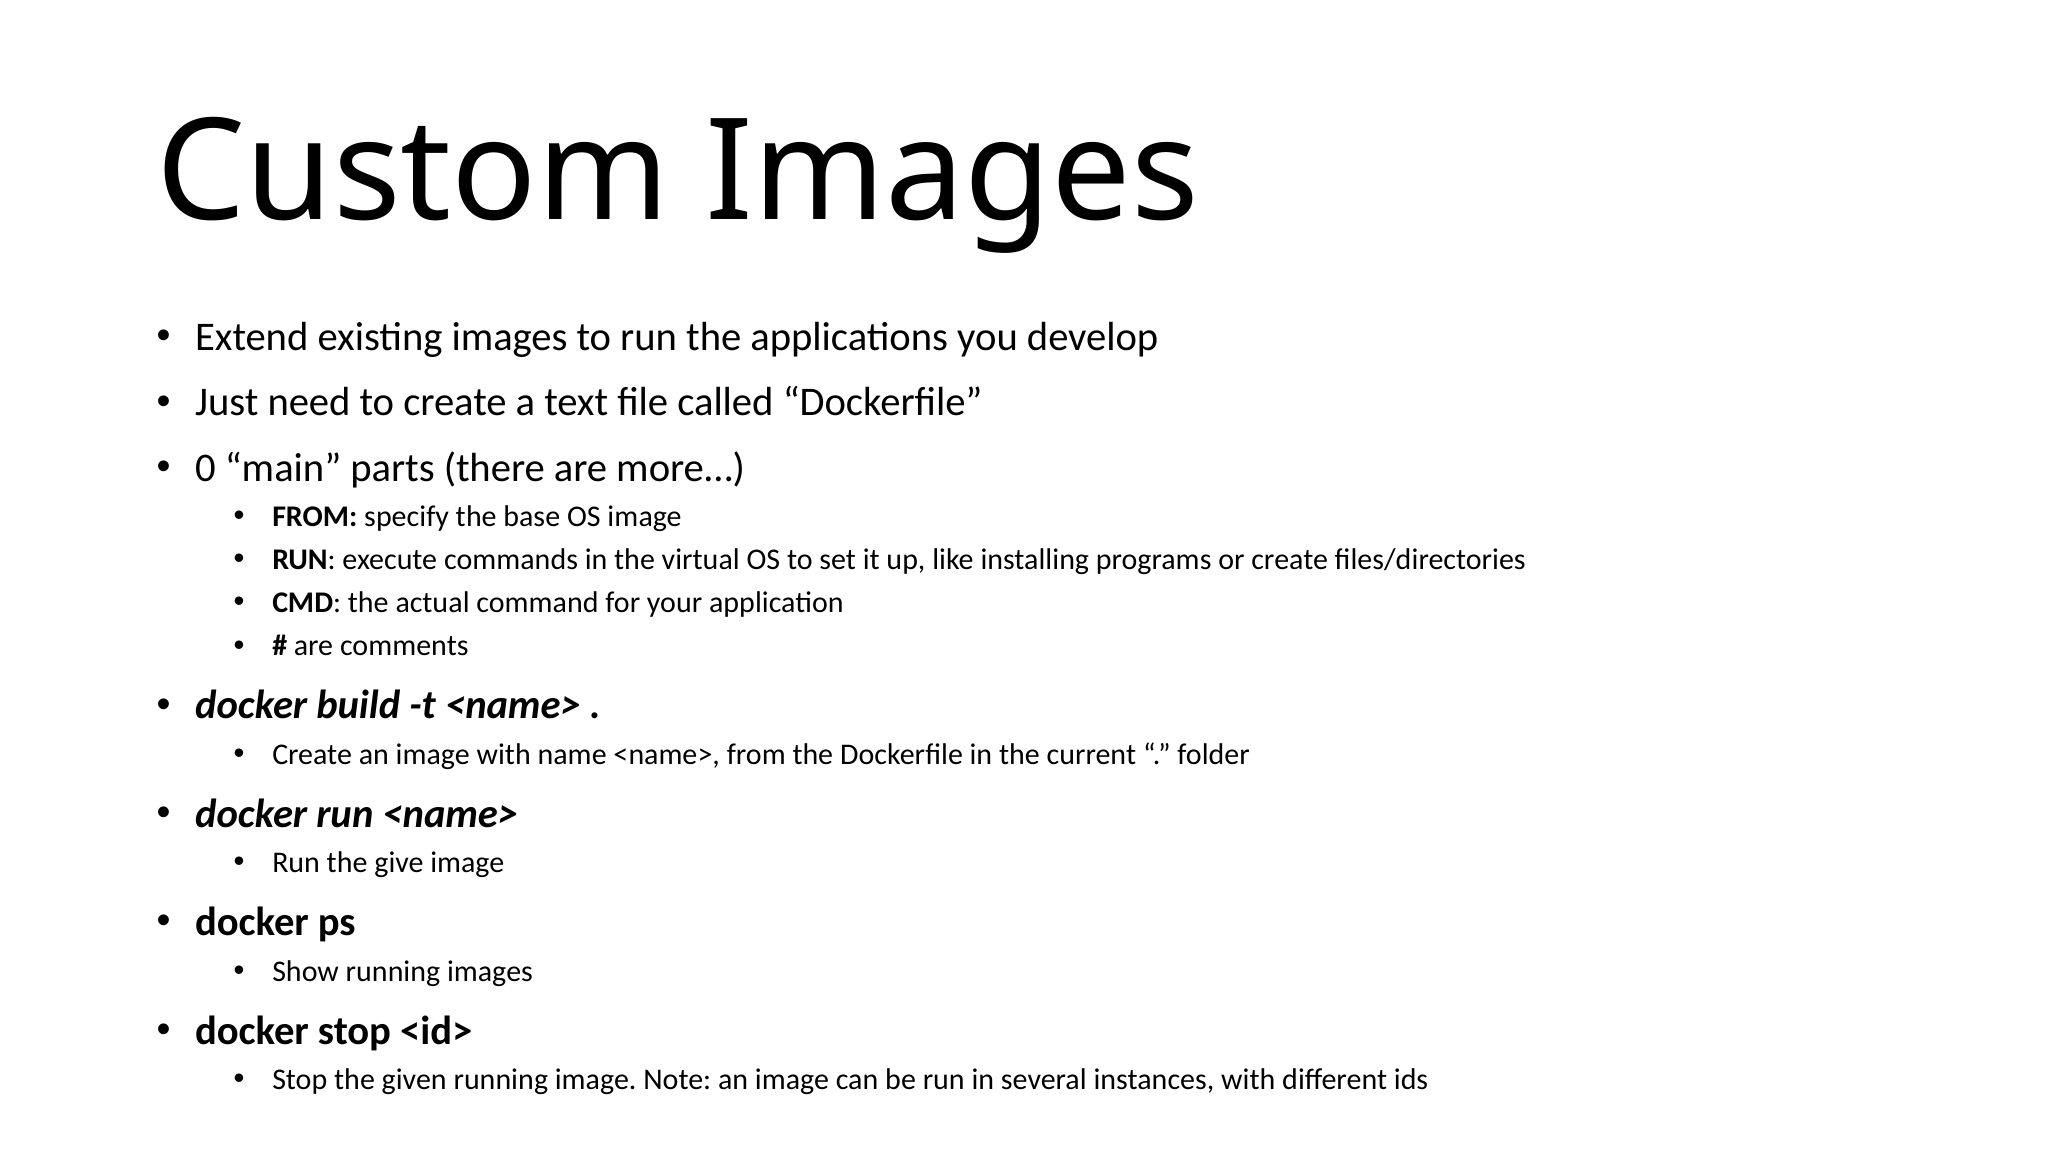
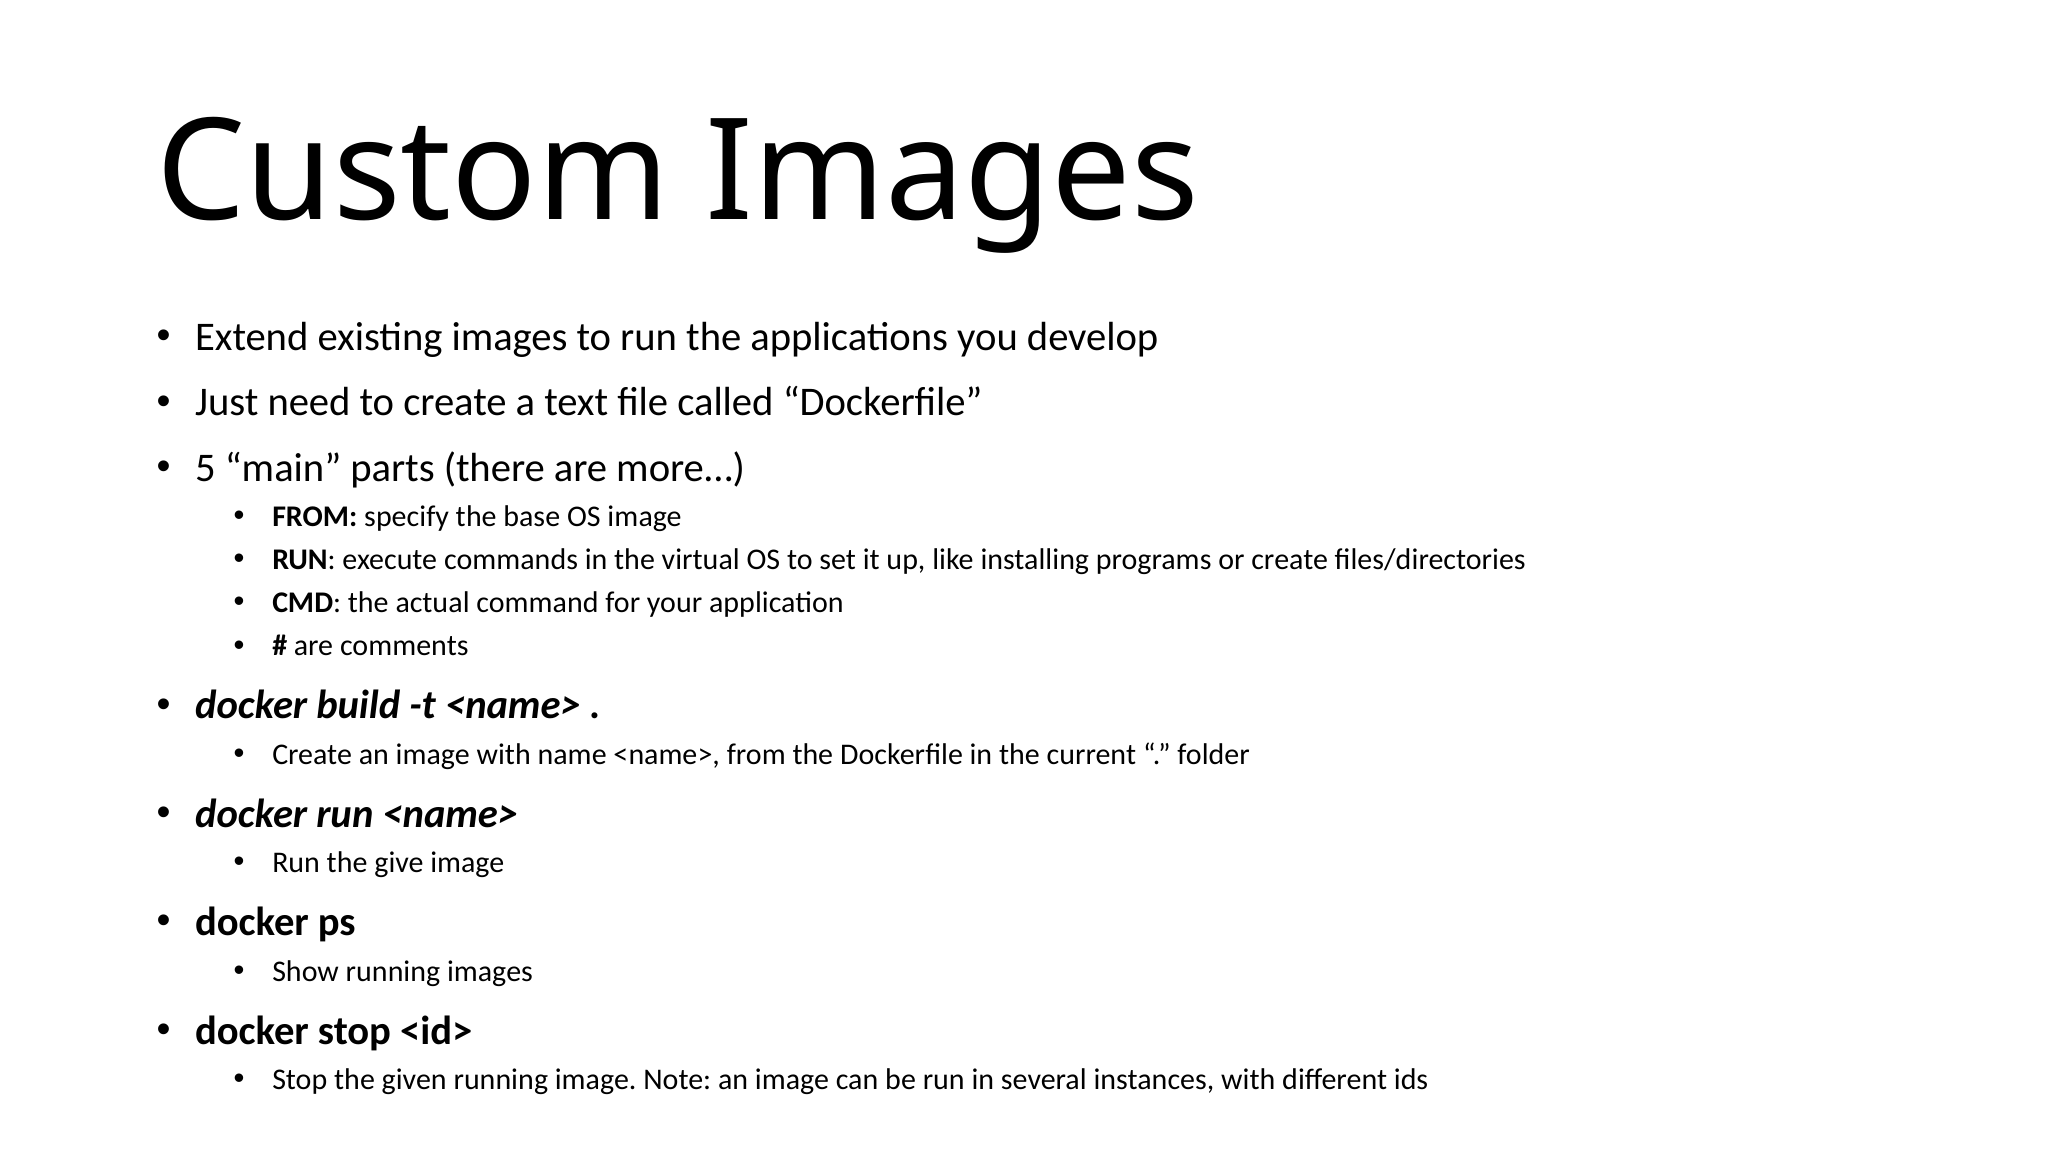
0: 0 -> 5
